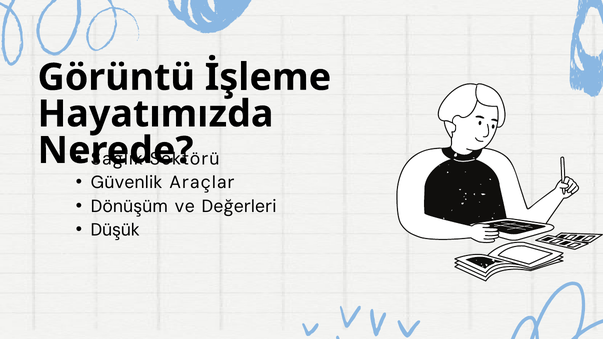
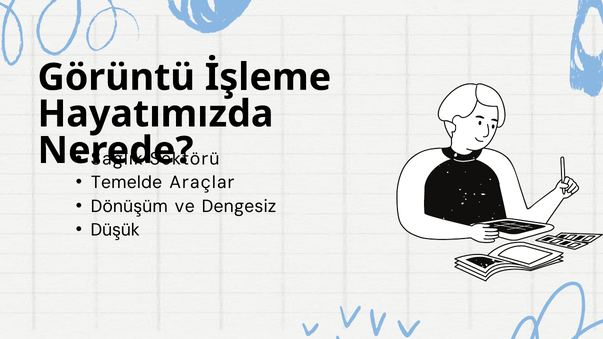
Güvenlik: Güvenlik -> Temelde
Değerleri: Değerleri -> Dengesiz
